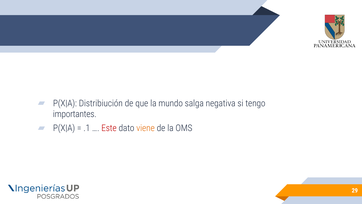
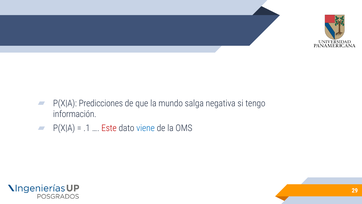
Distribiución: Distribiución -> Predicciones
importantes: importantes -> información
viene colour: orange -> blue
